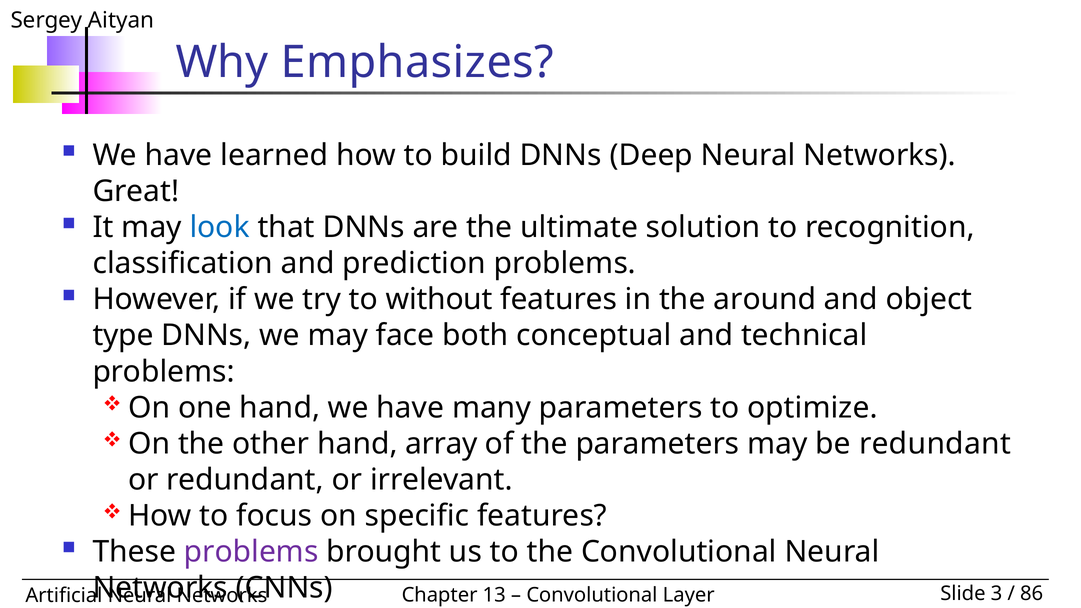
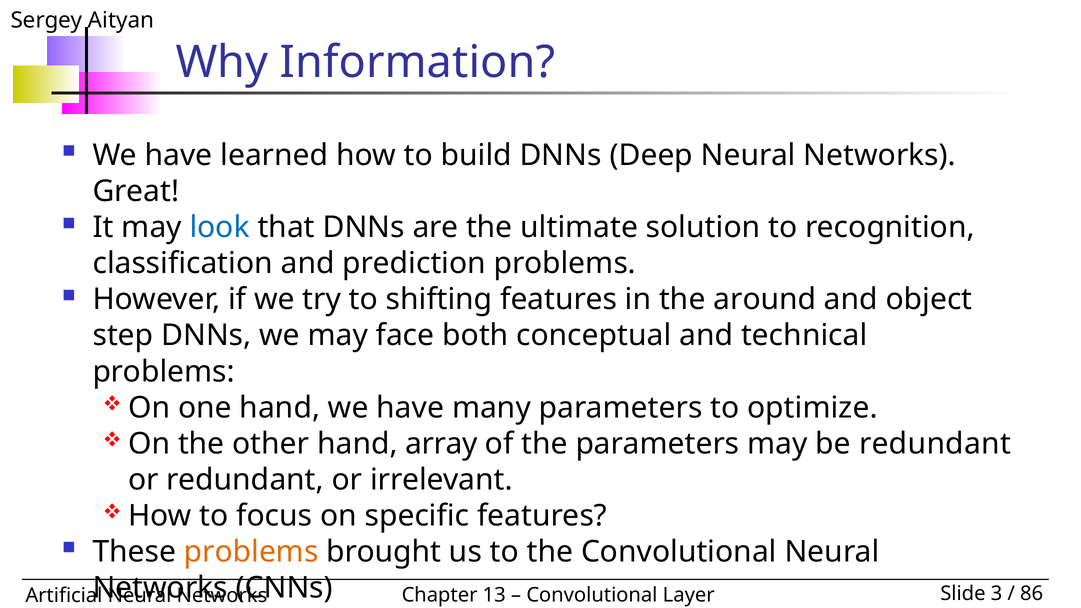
Emphasizes: Emphasizes -> Information
without: without -> shifting
type: type -> step
problems at (251, 552) colour: purple -> orange
